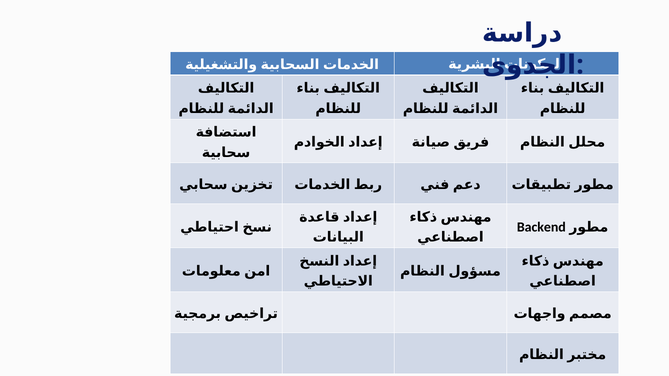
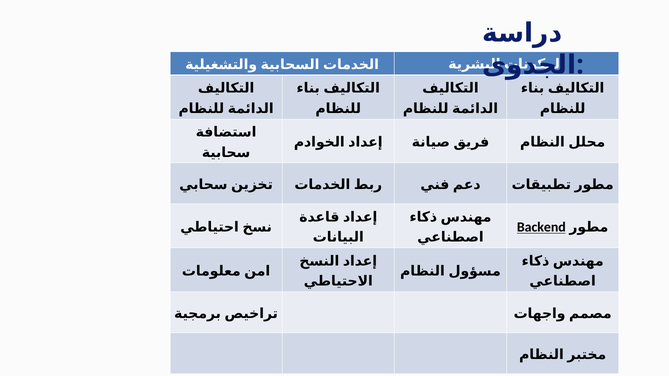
Backend underline: none -> present
